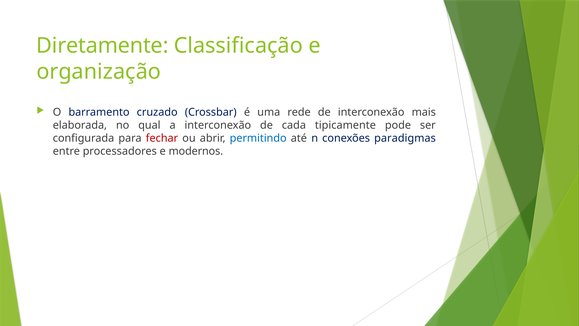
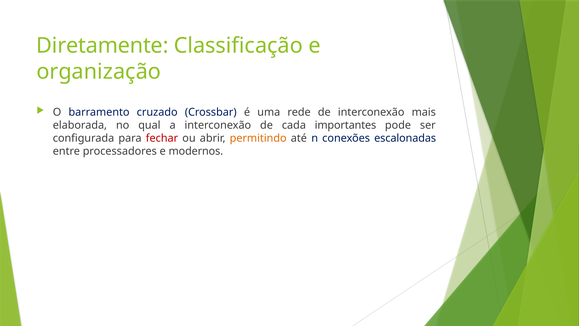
tipicamente: tipicamente -> importantes
permitindo colour: blue -> orange
paradigmas: paradigmas -> escalonadas
